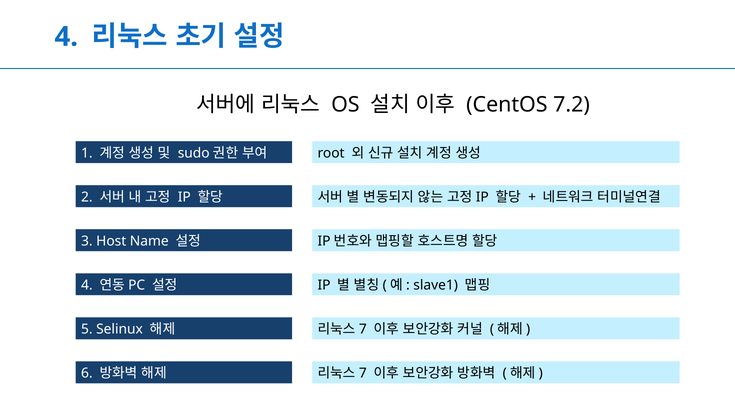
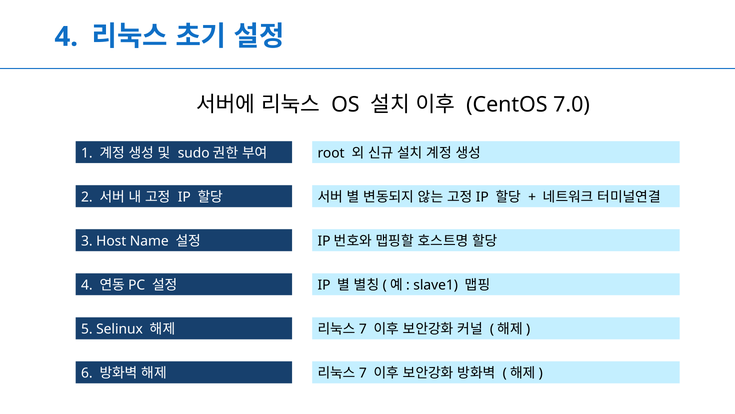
7.2: 7.2 -> 7.0
